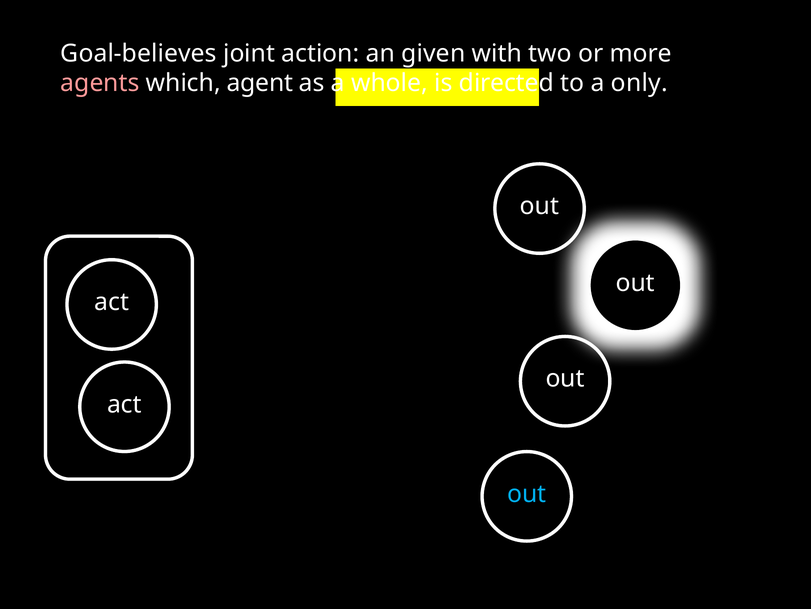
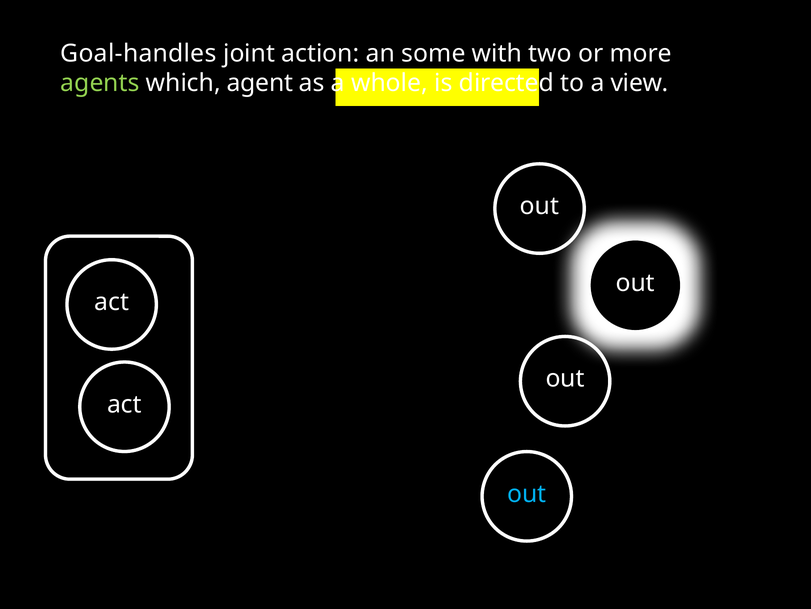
Goal-believes: Goal-believes -> Goal-handles
given: given -> some
agents colour: pink -> light green
only: only -> view
